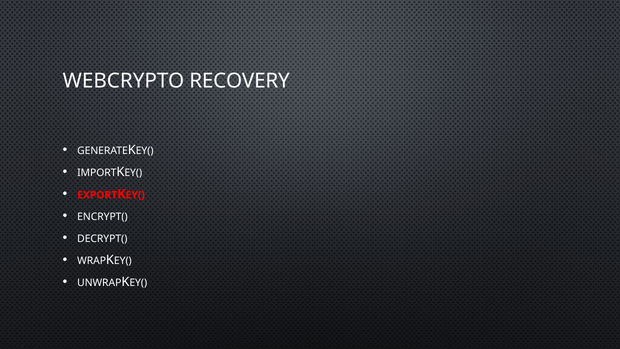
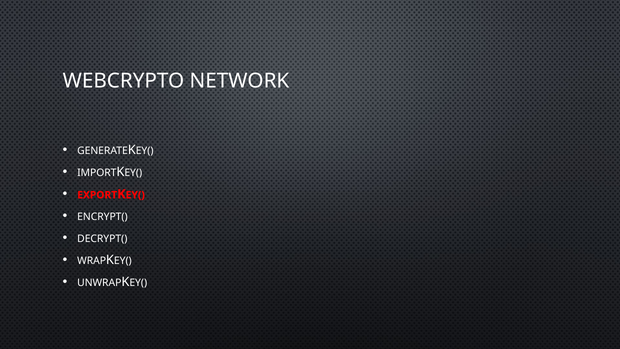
RECOVERY: RECOVERY -> NETWORK
